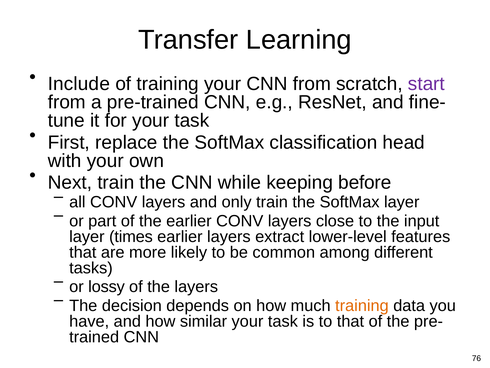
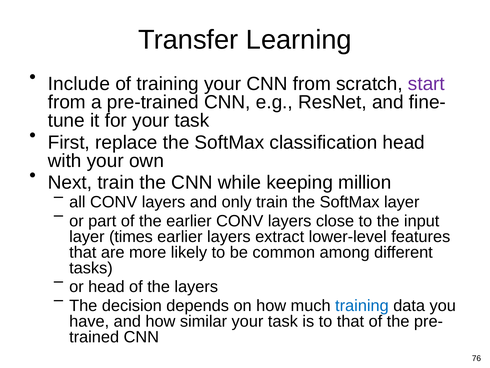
before: before -> million
or lossy: lossy -> head
training at (362, 305) colour: orange -> blue
